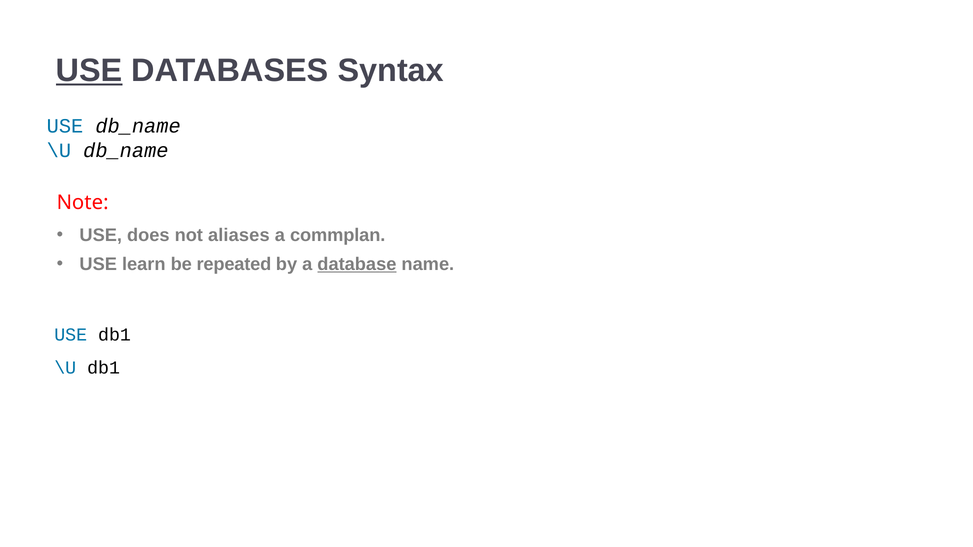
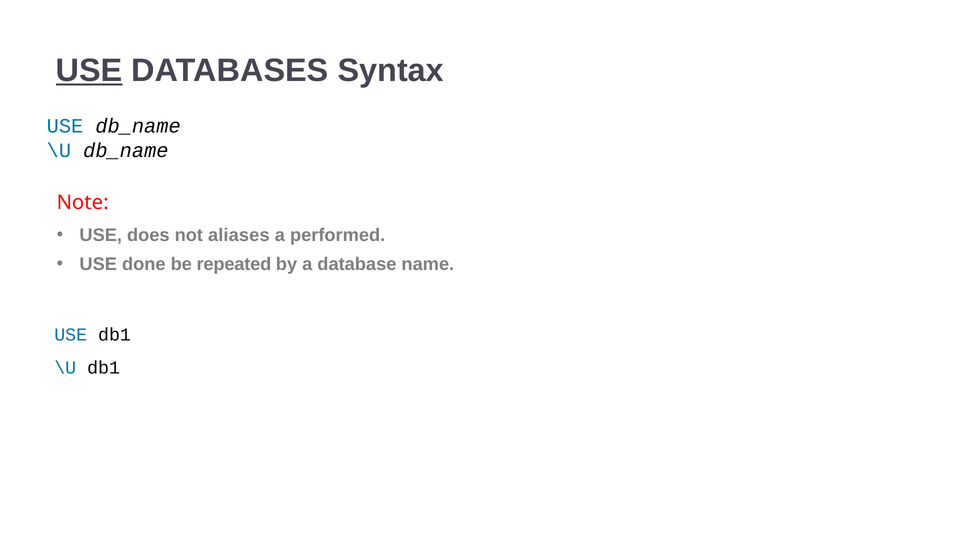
commplan: commplan -> performed
learn: learn -> done
database underline: present -> none
